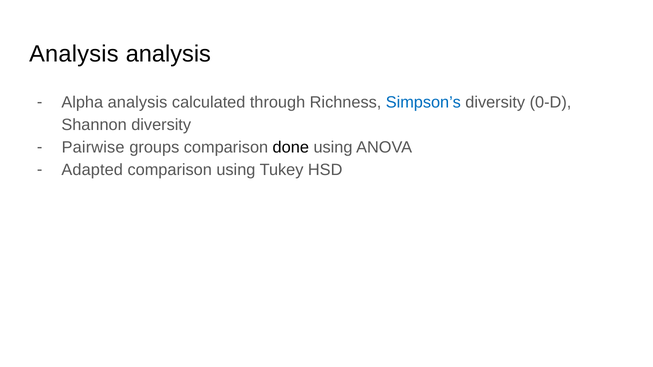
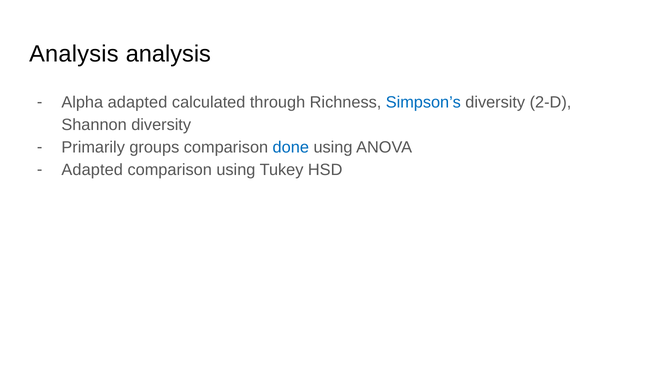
Alpha analysis: analysis -> adapted
0-D: 0-D -> 2-D
Pairwise: Pairwise -> Primarily
done colour: black -> blue
